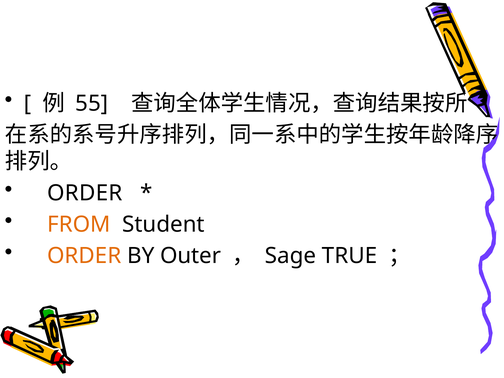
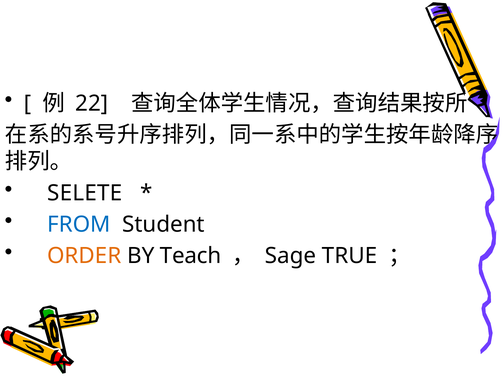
55: 55 -> 22
ORDER at (85, 193): ORDER -> SELETE
FROM colour: orange -> blue
Outer: Outer -> Teach
